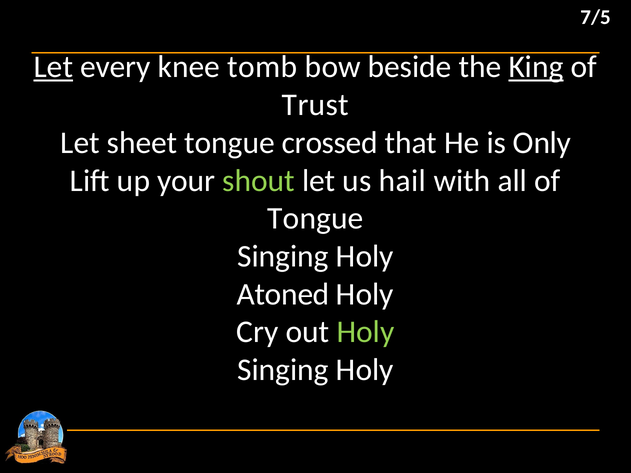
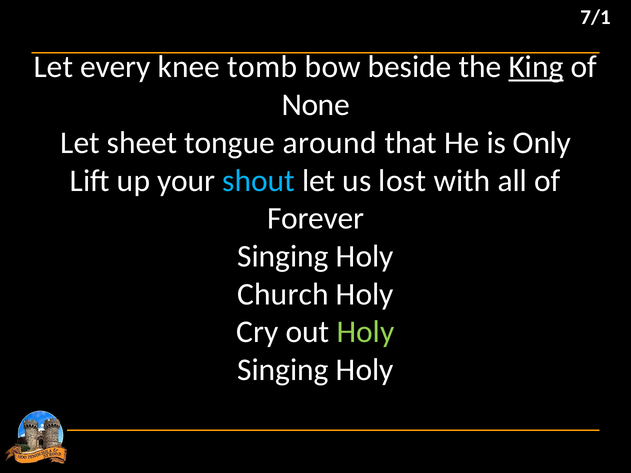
7/5: 7/5 -> 7/1
Let at (53, 67) underline: present -> none
Trust: Trust -> None
crossed: crossed -> around
shout colour: light green -> light blue
hail: hail -> lost
Tongue at (315, 219): Tongue -> Forever
Atoned: Atoned -> Church
